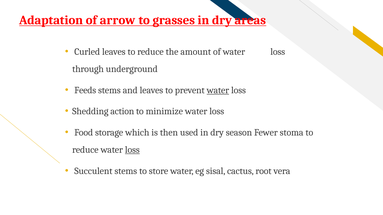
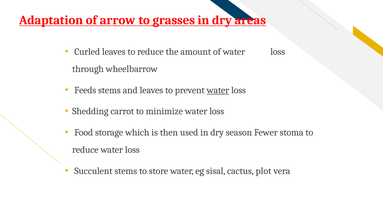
underground: underground -> wheelbarrow
action: action -> carrot
loss at (132, 150) underline: present -> none
root: root -> plot
